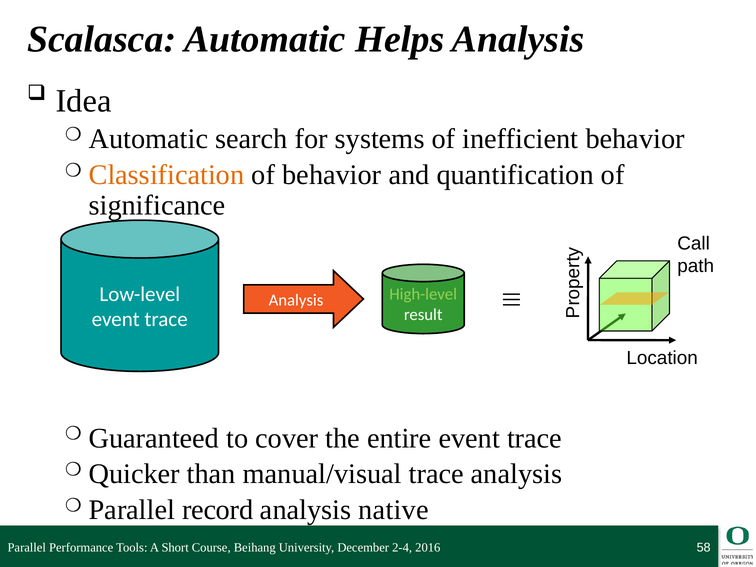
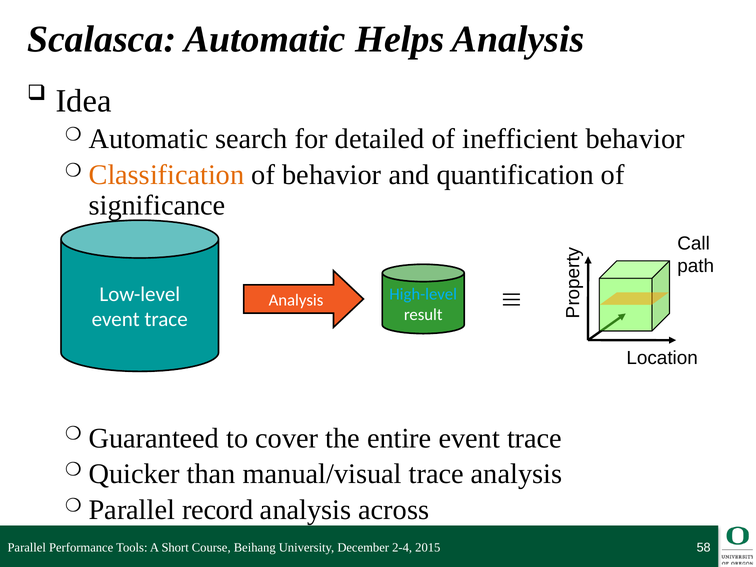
systems: systems -> detailed
High-level colour: light green -> light blue
native: native -> across
2016: 2016 -> 2015
